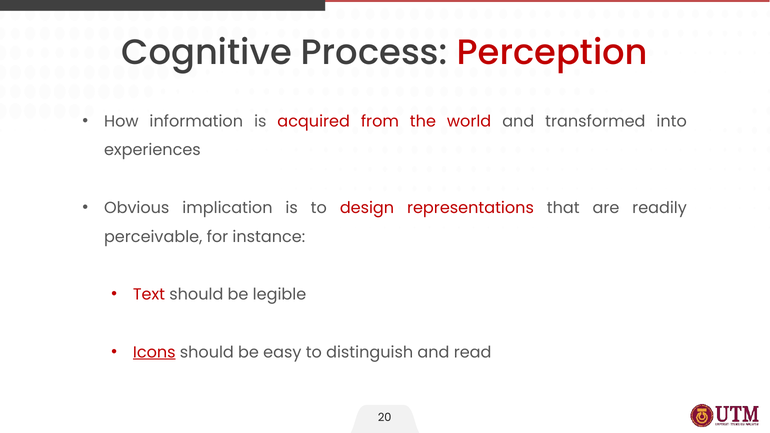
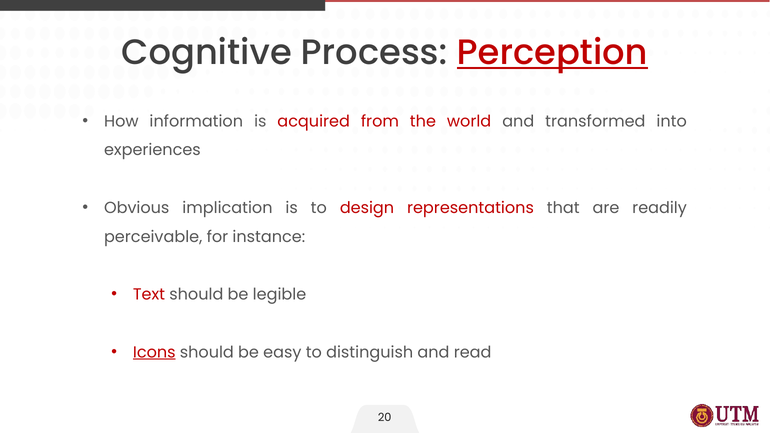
Perception underline: none -> present
